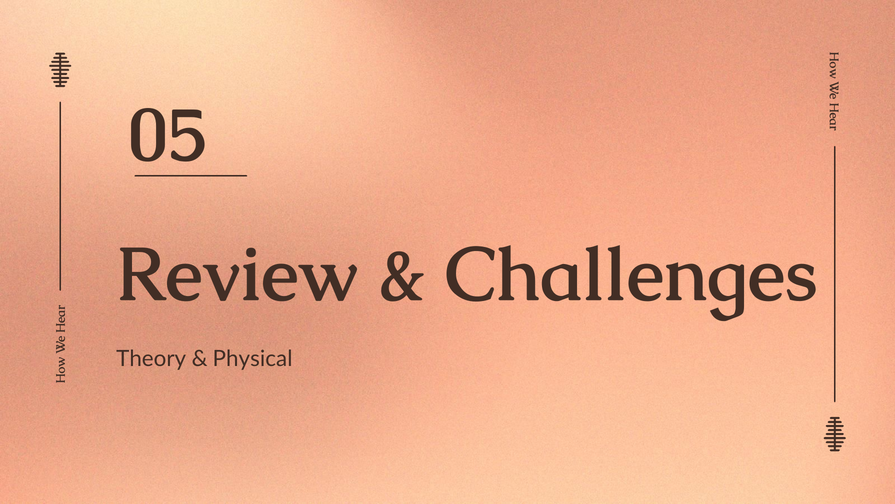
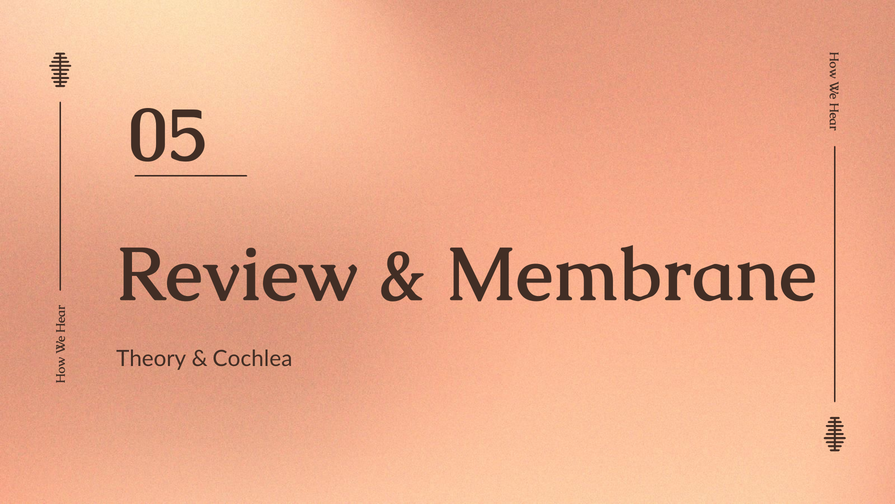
Challenges: Challenges -> Membrane
Physical: Physical -> Cochlea
